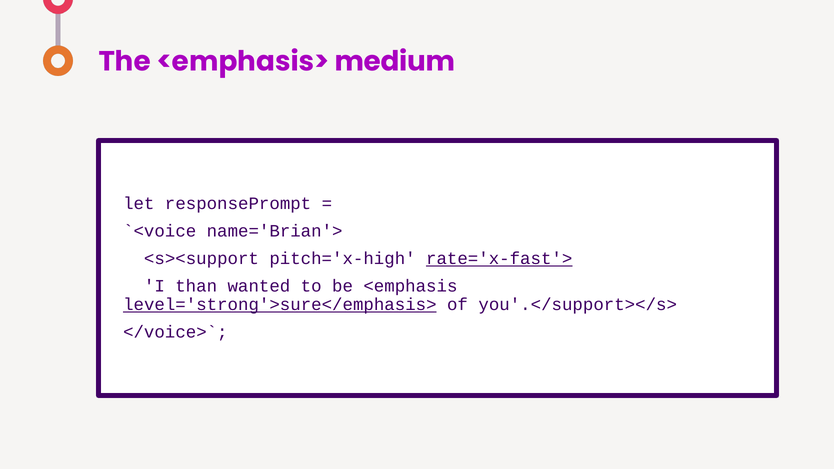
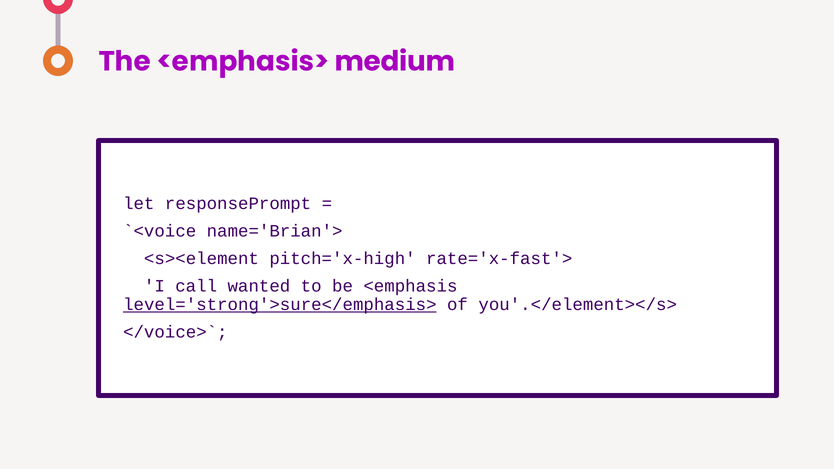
<s><support: <s><support -> <s><element
rate='x-fast'> underline: present -> none
than: than -> call
you'.</support></s>: you'.</support></s> -> you'.</element></s>
